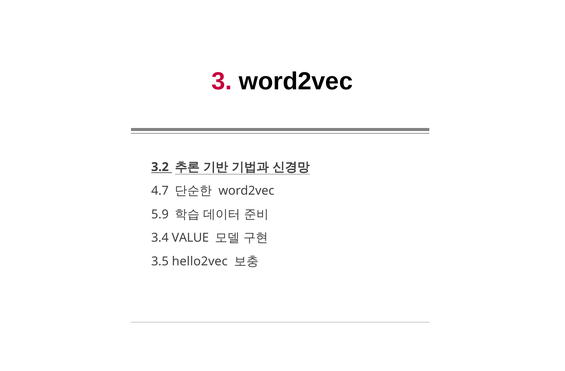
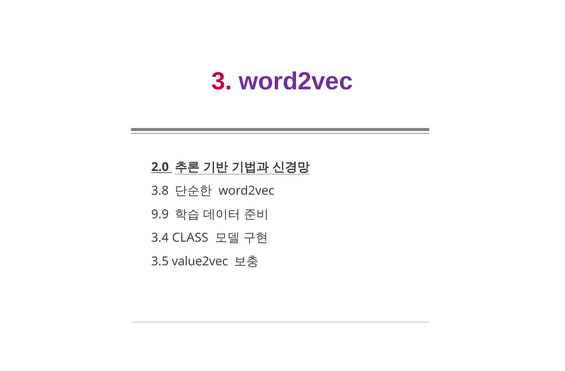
word2vec at (296, 81) colour: black -> purple
3.2: 3.2 -> 2.0
4.7: 4.7 -> 3.8
5.9: 5.9 -> 9.9
VALUE: VALUE -> CLASS
hello2vec: hello2vec -> value2vec
